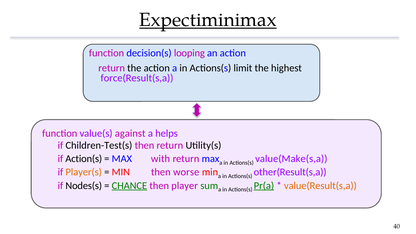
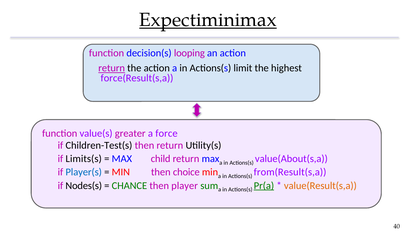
return at (112, 68) underline: none -> present
against: against -> greater
helps: helps -> force
Action(s: Action(s -> Limits(s
with: with -> child
value(Make(s,a: value(Make(s,a -> value(About(s,a
Player(s colour: orange -> blue
worse: worse -> choice
other(Result(s,a: other(Result(s,a -> from(Result(s,a
CHANCE underline: present -> none
